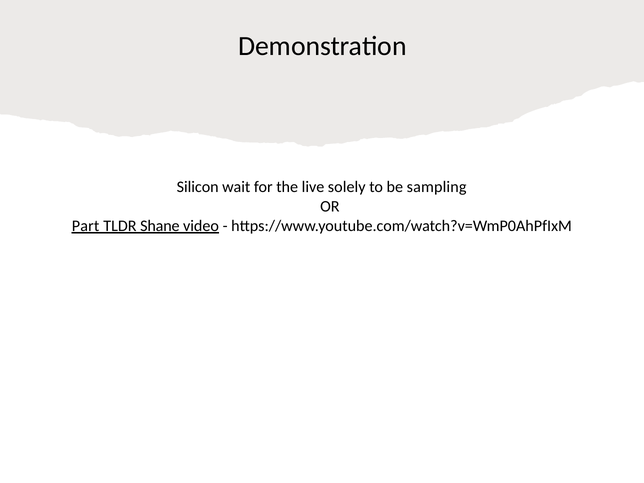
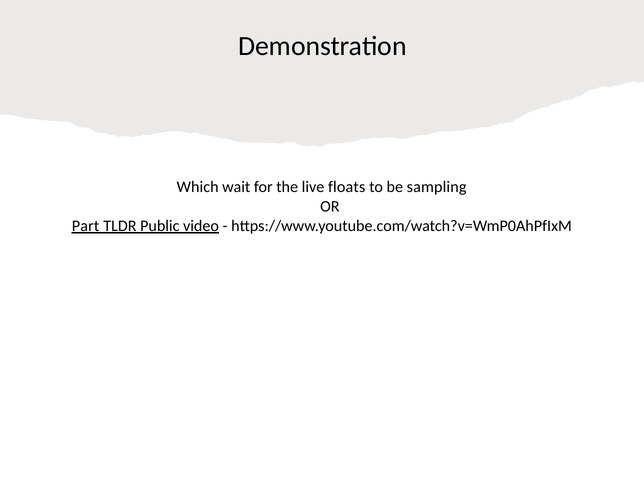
Silicon: Silicon -> Which
solely: solely -> floats
Shane: Shane -> Public
